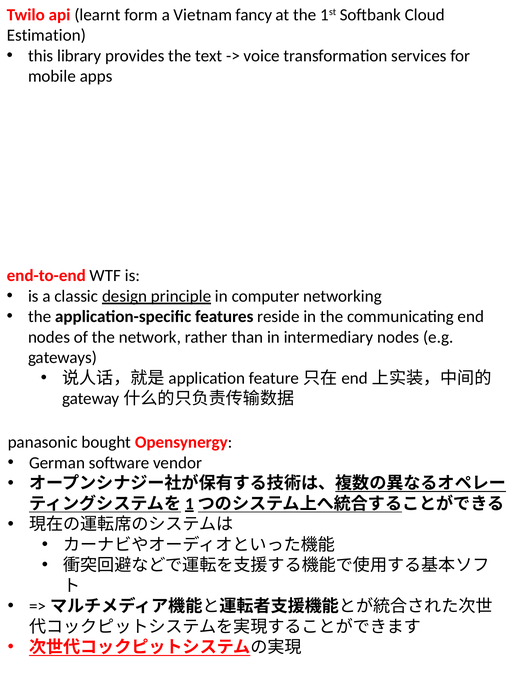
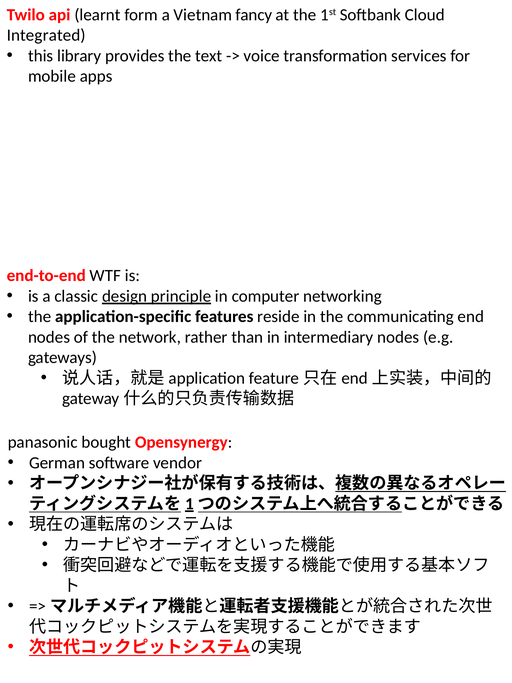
Estimation: Estimation -> Integrated
